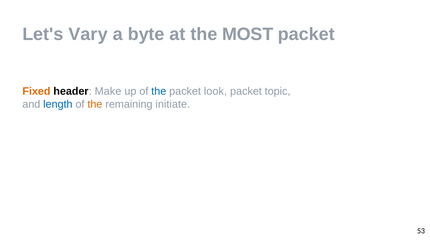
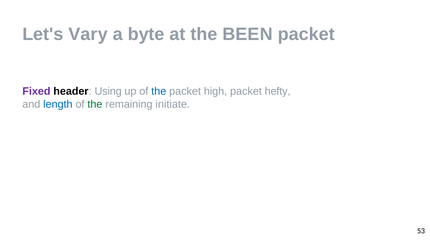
MOST: MOST -> BEEN
Fixed colour: orange -> purple
Make: Make -> Using
look: look -> high
topic: topic -> hefty
the at (95, 104) colour: orange -> green
